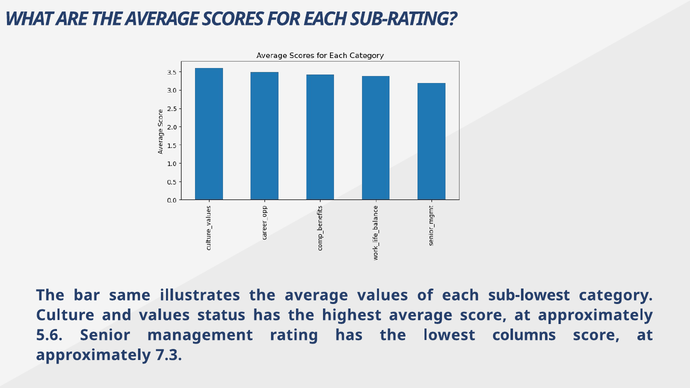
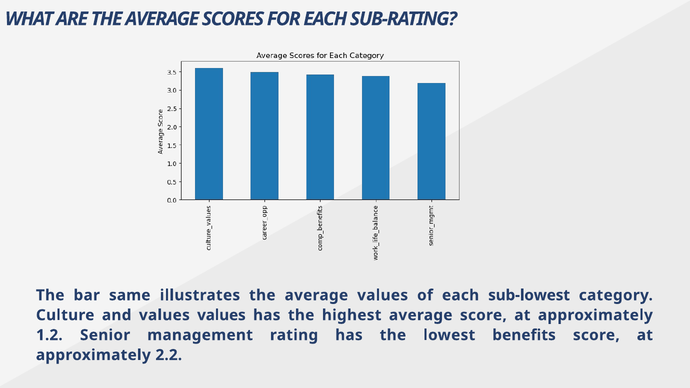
values status: status -> values
5.6: 5.6 -> 1.2
columns: columns -> benefits
7.3: 7.3 -> 2.2
